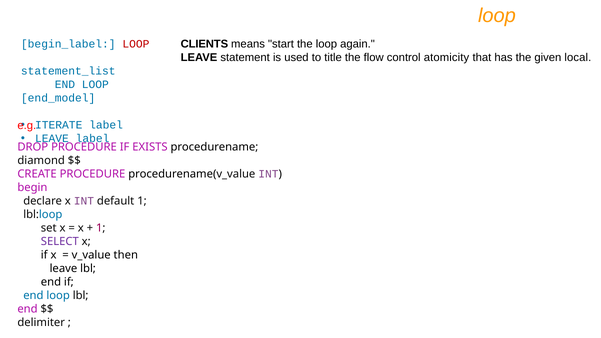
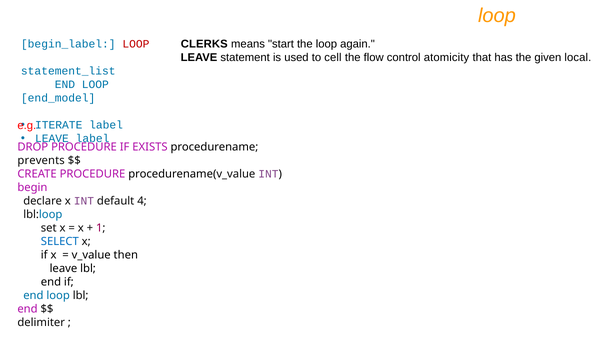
CLIENTS: CLIENTS -> CLERKS
title: title -> cell
diamond: diamond -> prevents
default 1: 1 -> 4
SELECT colour: purple -> blue
